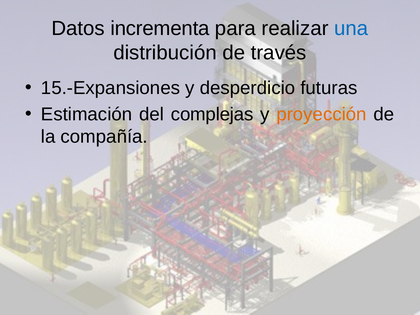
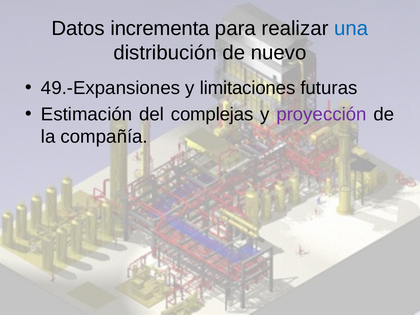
través: través -> nuevo
15.-Expansiones: 15.-Expansiones -> 49.-Expansiones
desperdicio: desperdicio -> limitaciones
proyección colour: orange -> purple
